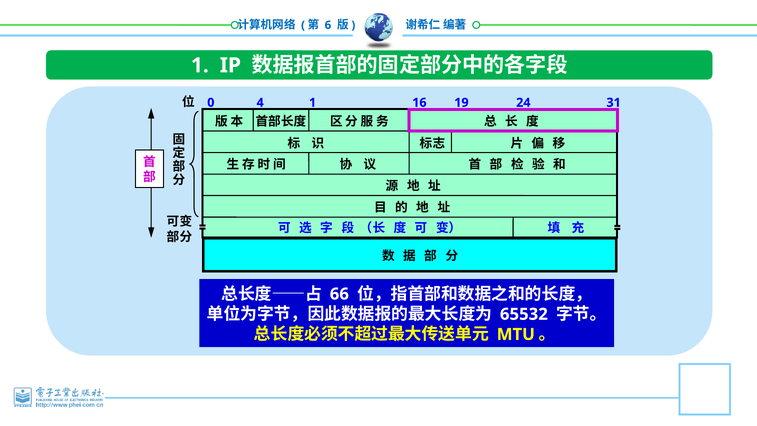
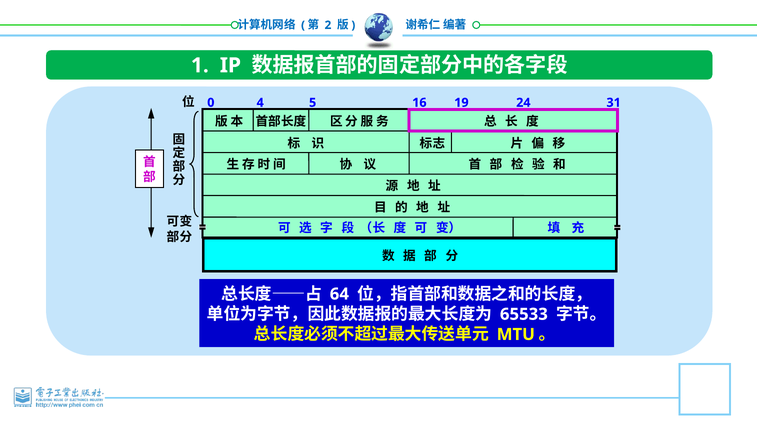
6: 6 -> 2
4 1: 1 -> 5
66: 66 -> 64
65532: 65532 -> 65533
